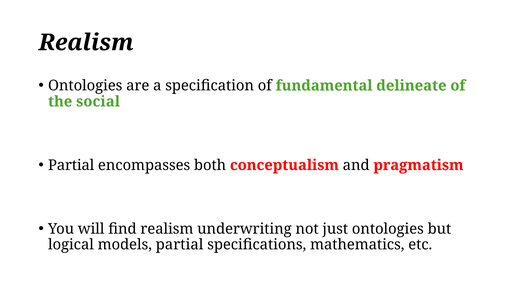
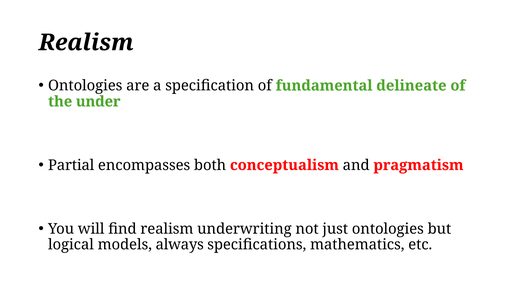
social: social -> under
models partial: partial -> always
